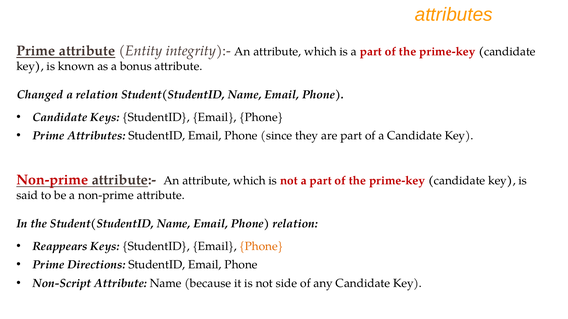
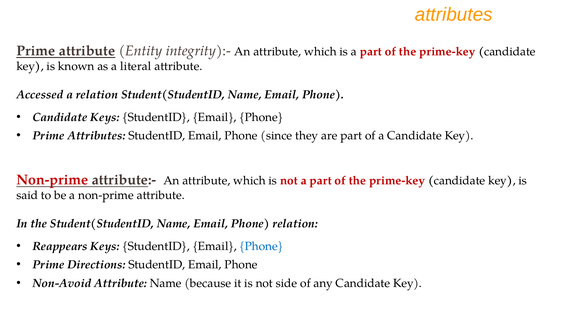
bonus: bonus -> literal
Changed: Changed -> Accessed
Phone at (261, 247) colour: orange -> blue
Non-Script: Non-Script -> Non-Avoid
